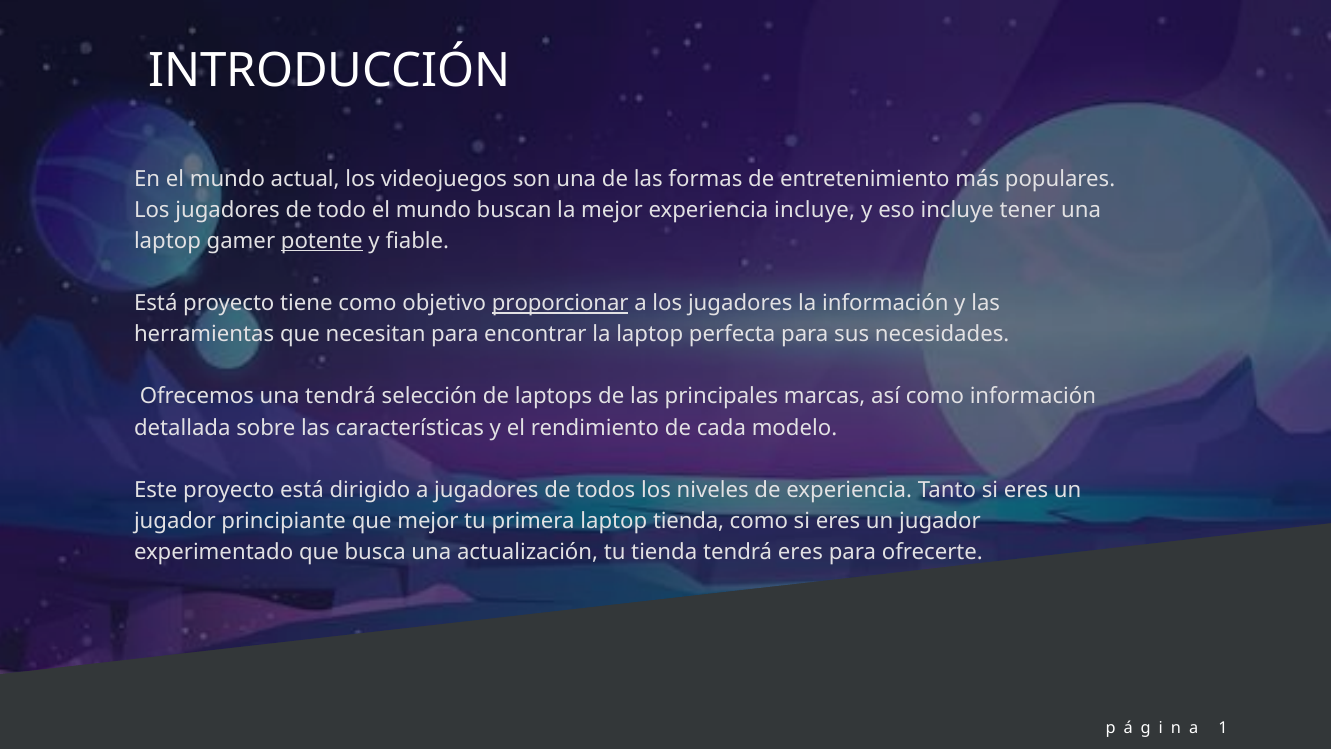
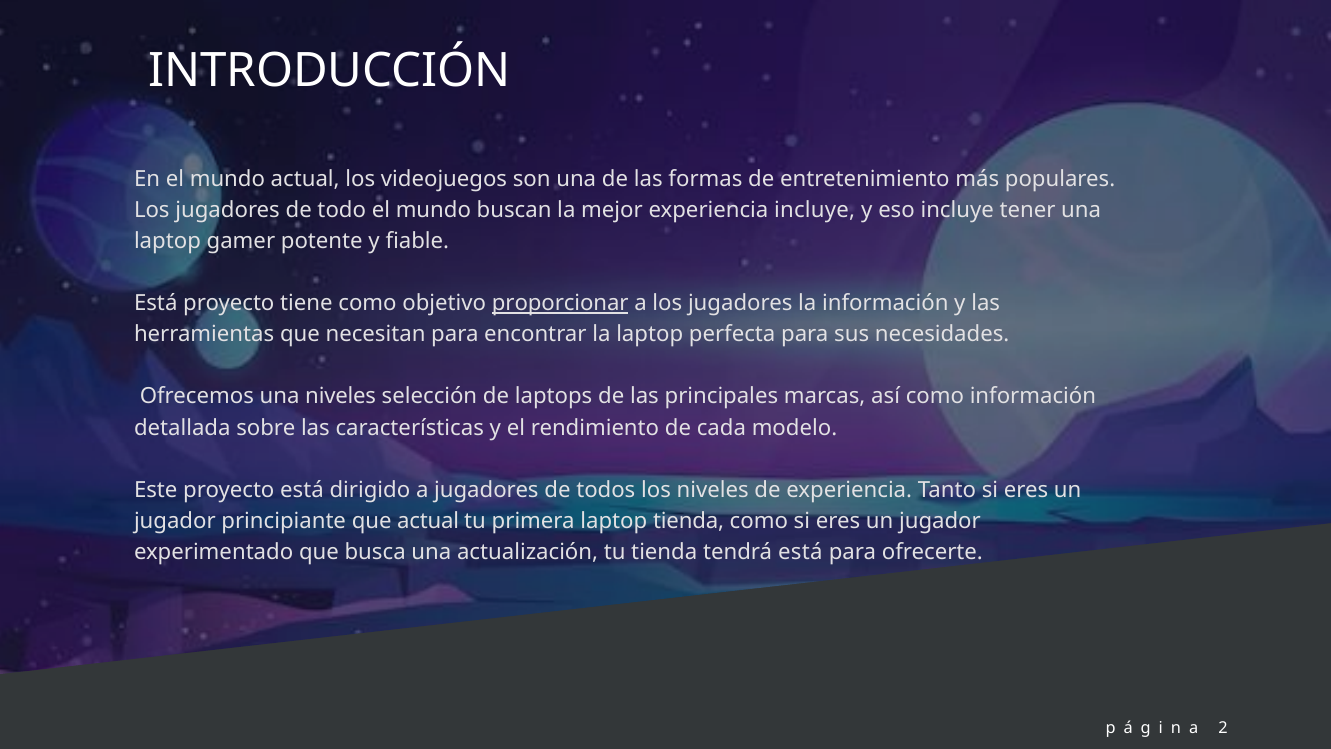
potente underline: present -> none
una tendrá: tendrá -> niveles
que mejor: mejor -> actual
tendrá eres: eres -> está
1: 1 -> 2
